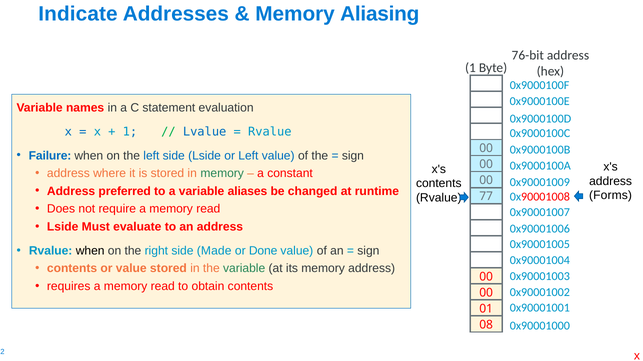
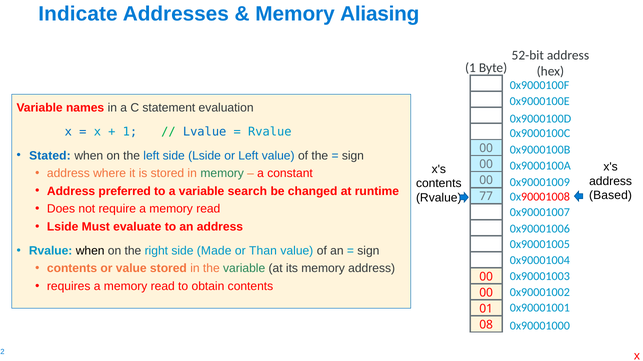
76-bit: 76-bit -> 52-bit
Failure: Failure -> Stated
aliases: aliases -> search
Forms: Forms -> Based
Done: Done -> Than
